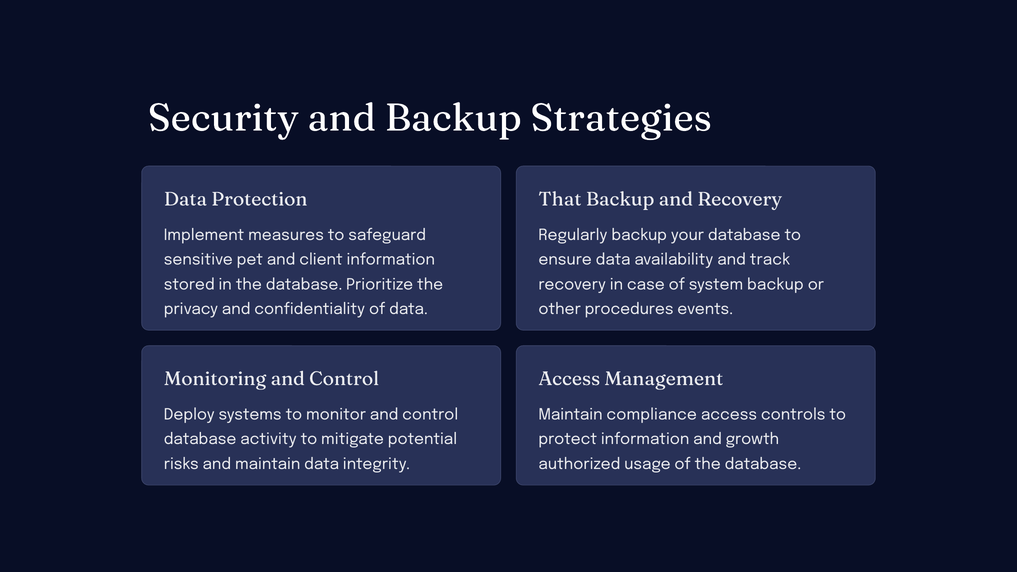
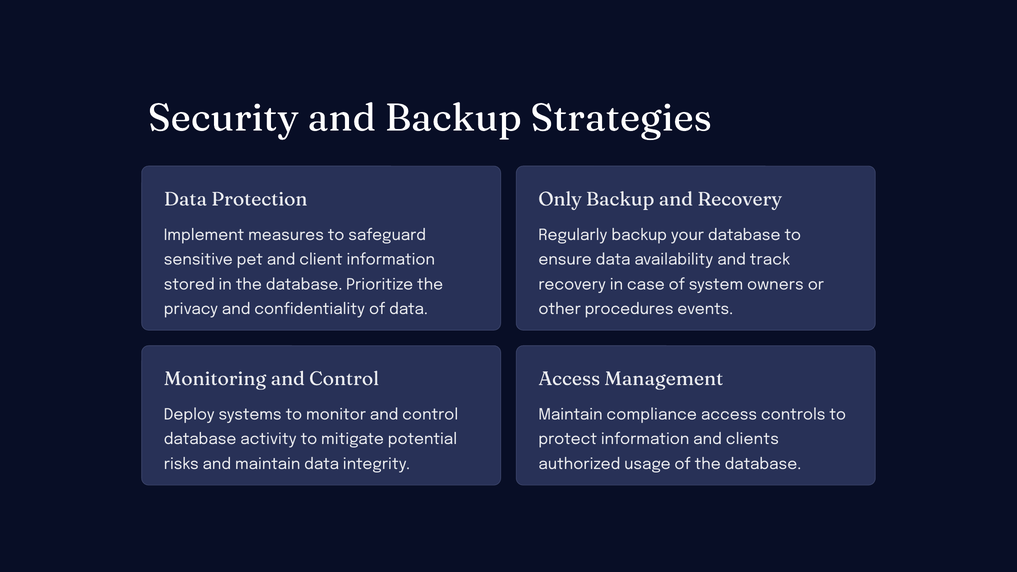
That: That -> Only
system backup: backup -> owners
growth: growth -> clients
